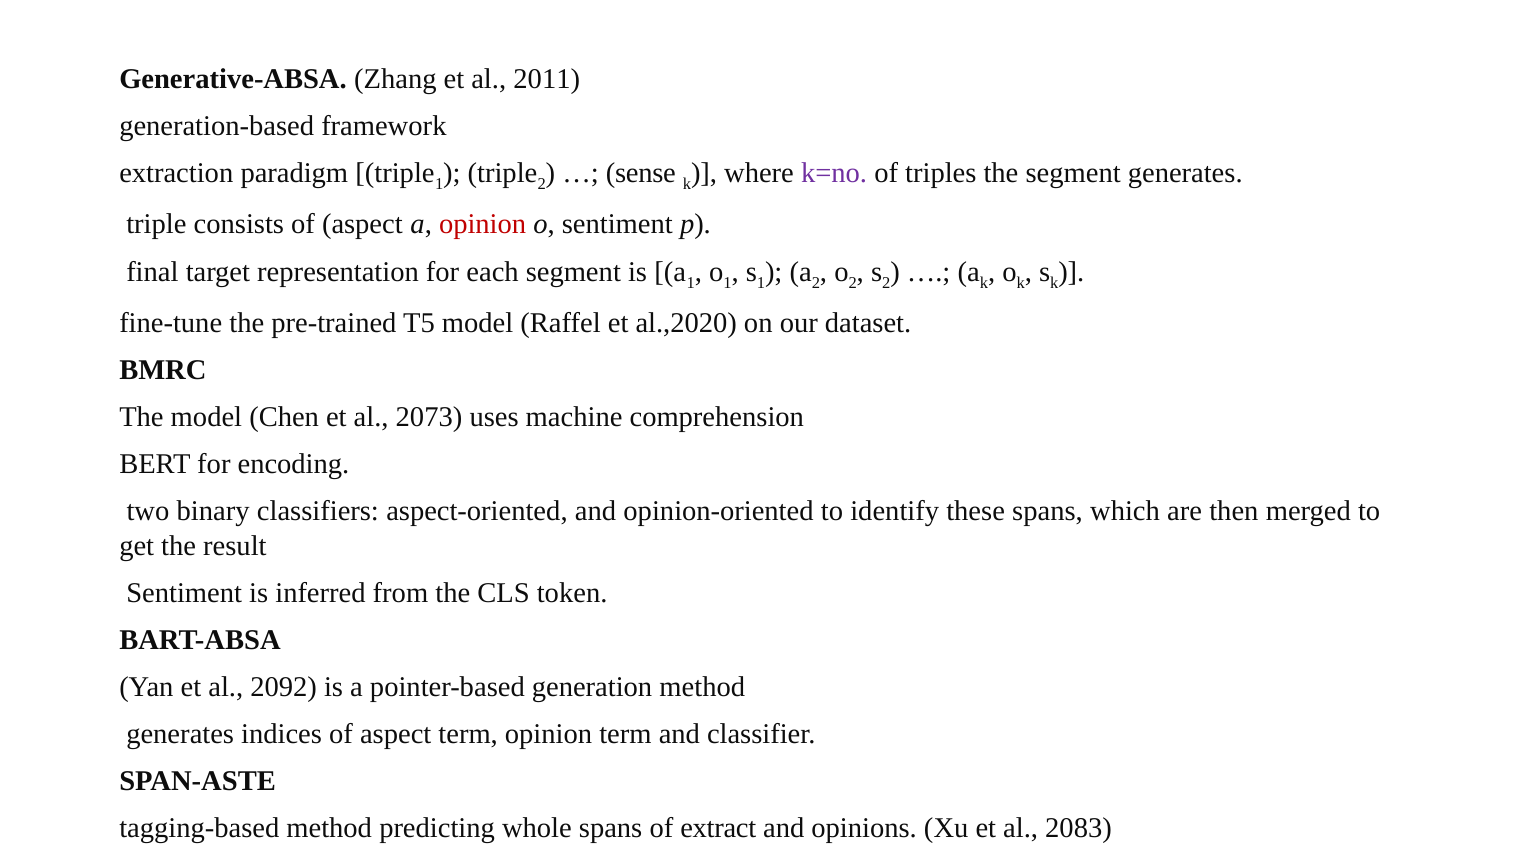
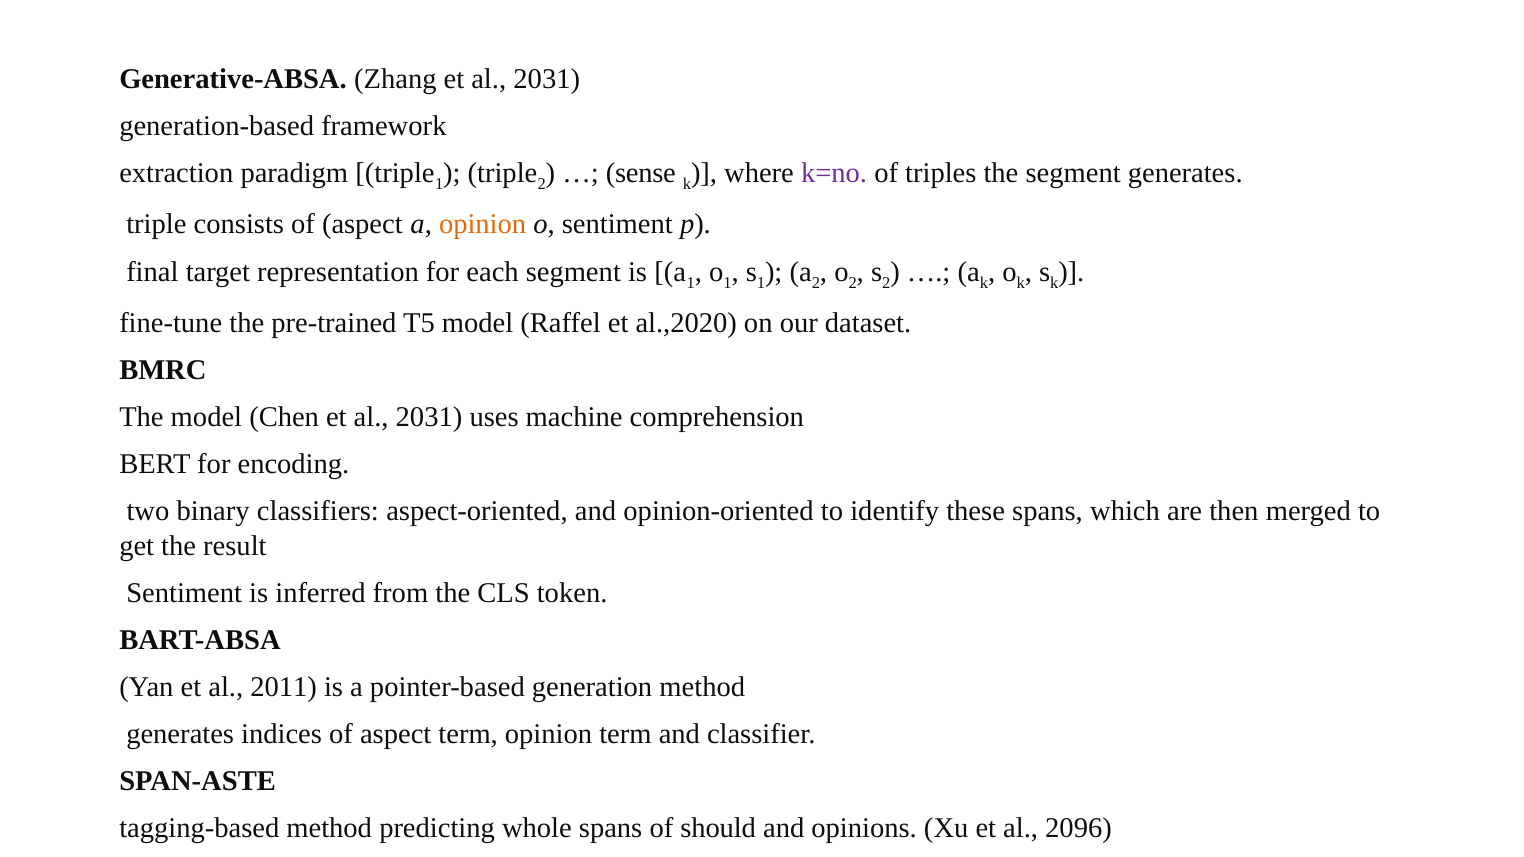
Zhang et al 2011: 2011 -> 2031
opinion at (483, 225) colour: red -> orange
Chen et al 2073: 2073 -> 2031
2092: 2092 -> 2011
extract: extract -> should
2083: 2083 -> 2096
